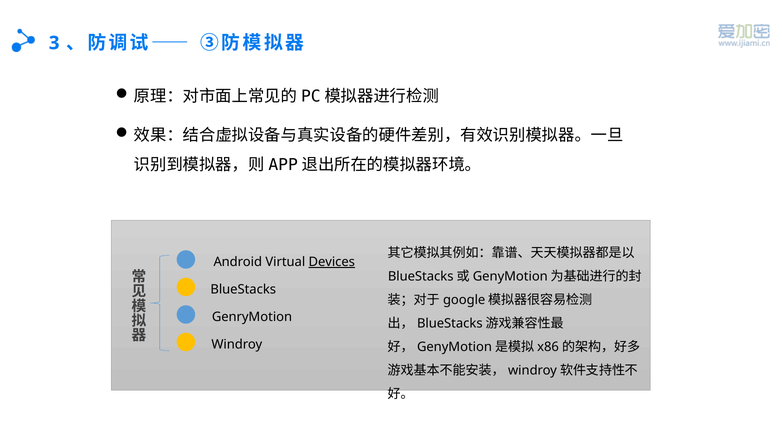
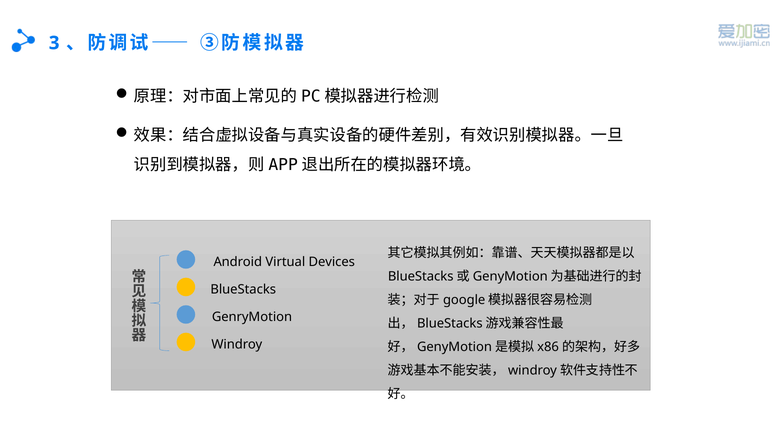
Devices underline: present -> none
